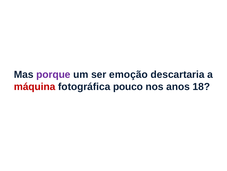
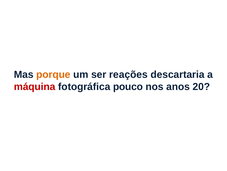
porque colour: purple -> orange
emoção: emoção -> reações
18: 18 -> 20
